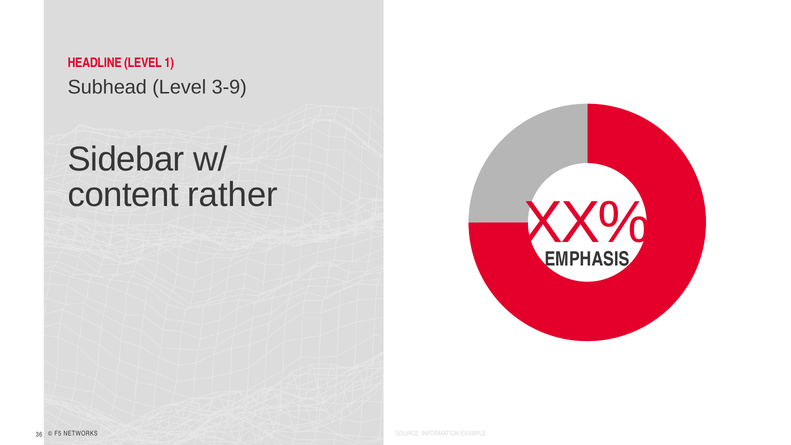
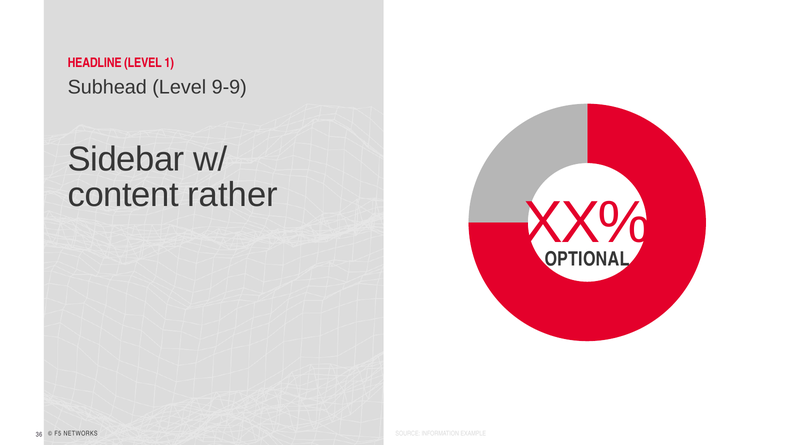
3-9: 3-9 -> 9-9
EMPHASIS: EMPHASIS -> OPTIONAL
